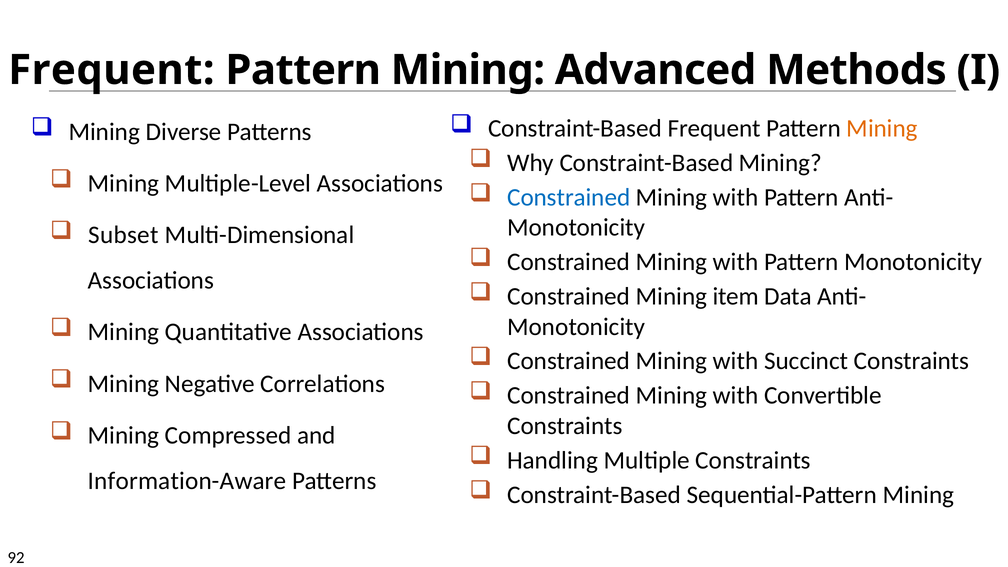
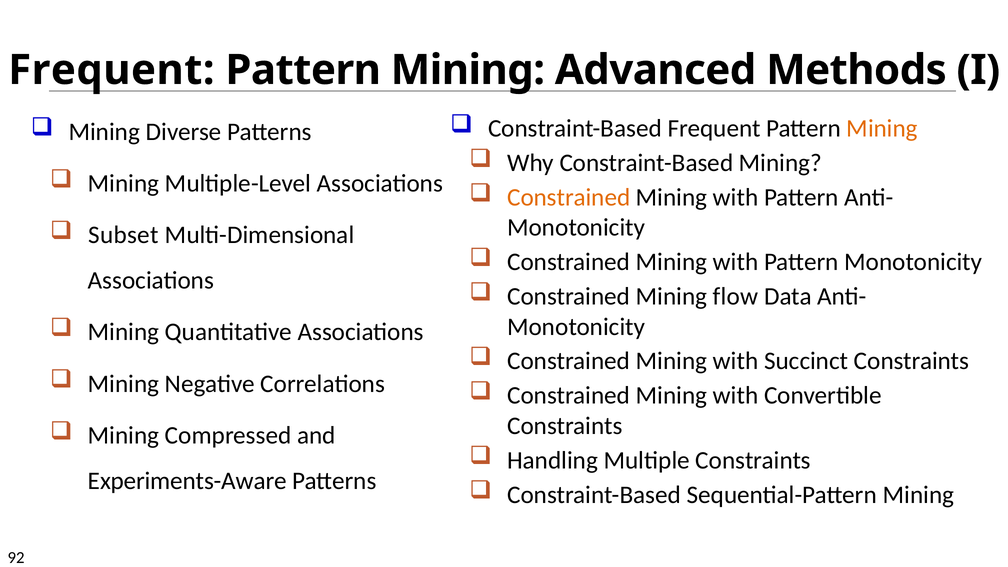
Constrained at (569, 197) colour: blue -> orange
item: item -> flow
Information-Aware: Information-Aware -> Experiments-Aware
